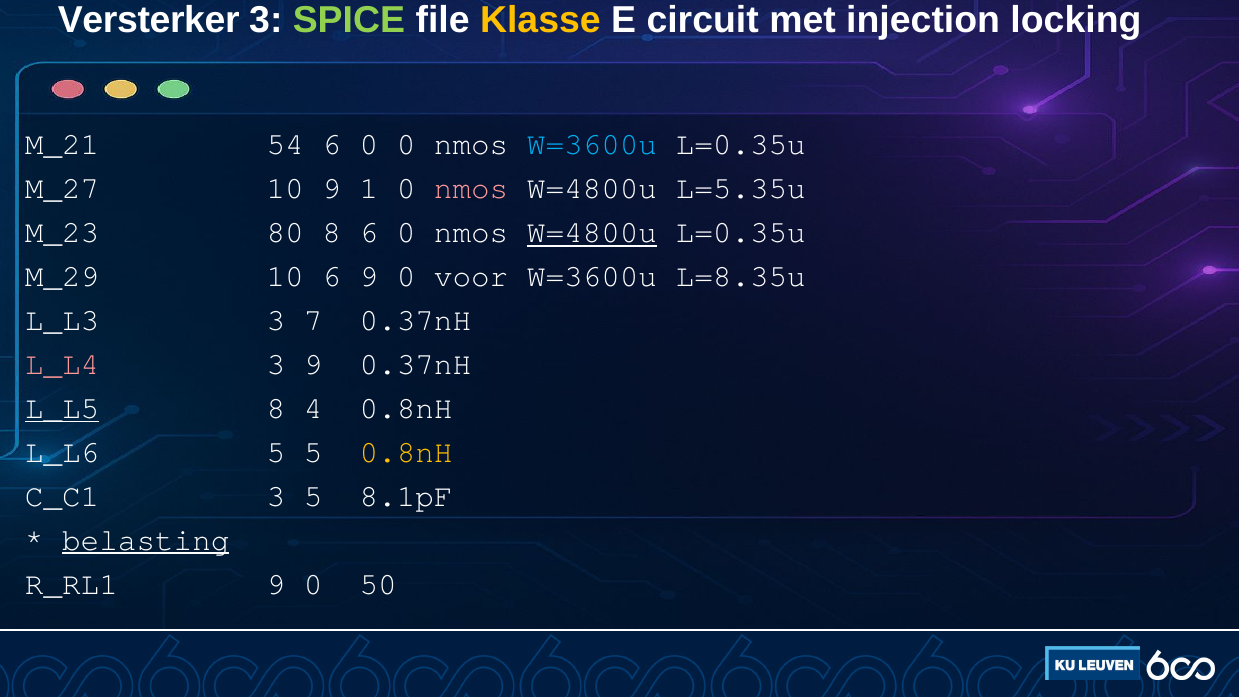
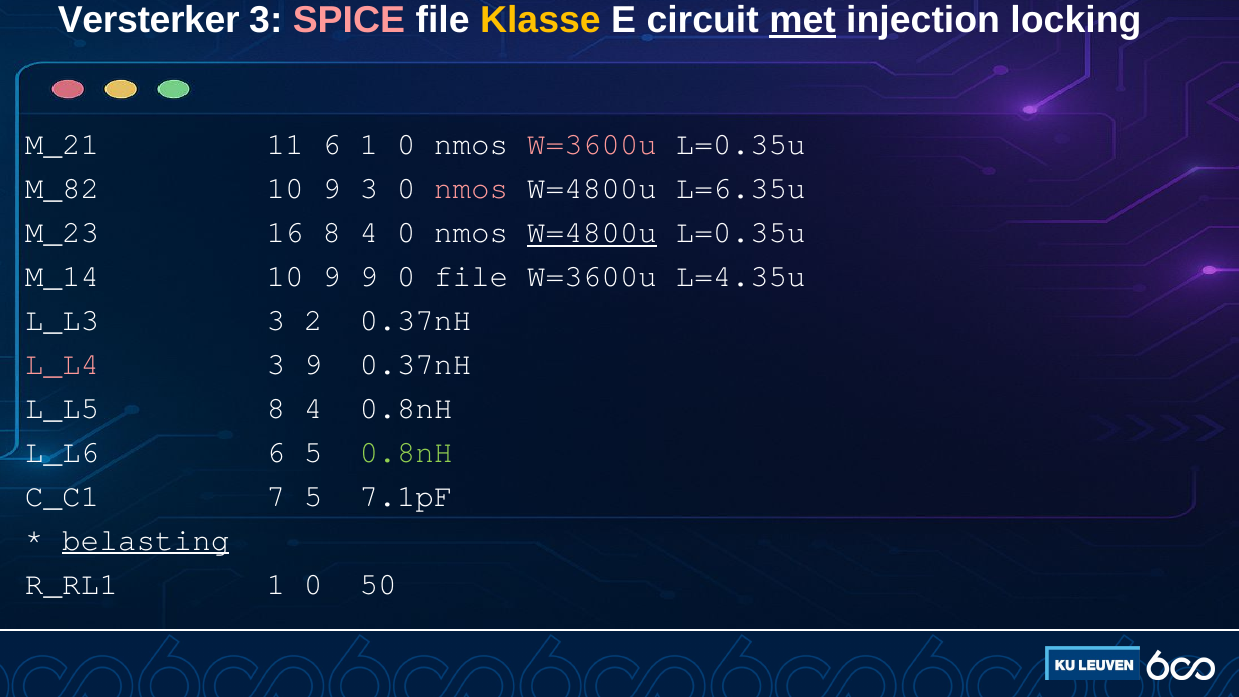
SPICE colour: light green -> pink
met underline: none -> present
54: 54 -> 11
0 at (369, 145): 0 -> 1
W=3600u at (592, 145) colour: light blue -> pink
M_27: M_27 -> M_82
9 1: 1 -> 3
L=5.35u: L=5.35u -> L=6.35u
80: 80 -> 16
6 at (369, 233): 6 -> 4
M_29: M_29 -> M_14
6 at (332, 276): 6 -> 9
0 voor: voor -> file
L=8.35u: L=8.35u -> L=4.35u
7: 7 -> 2
L_L5 underline: present -> none
L_L6 5: 5 -> 6
0.8nH at (406, 452) colour: yellow -> light green
C_C1 3: 3 -> 7
8.1pF: 8.1pF -> 7.1pF
R_RL1 9: 9 -> 1
